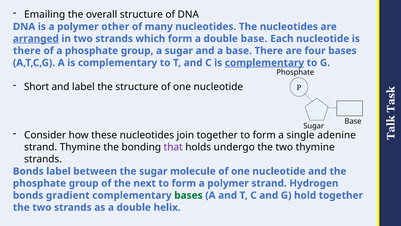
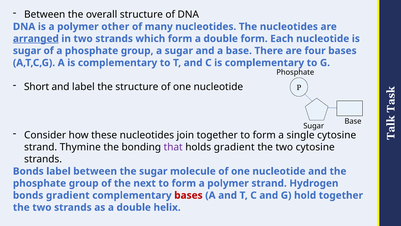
Emailing at (45, 15): Emailing -> Between
double base: base -> form
there at (27, 51): there -> sugar
complementary at (264, 63) underline: present -> none
single adenine: adenine -> cytosine
holds undergo: undergo -> gradient
two thymine: thymine -> cytosine
bases at (188, 195) colour: green -> red
